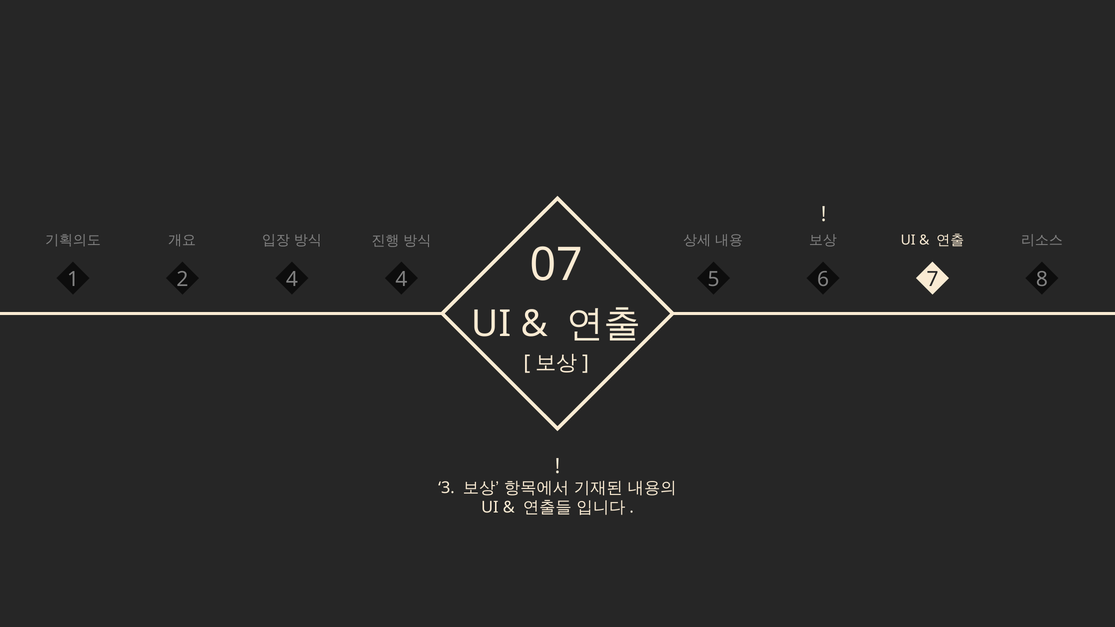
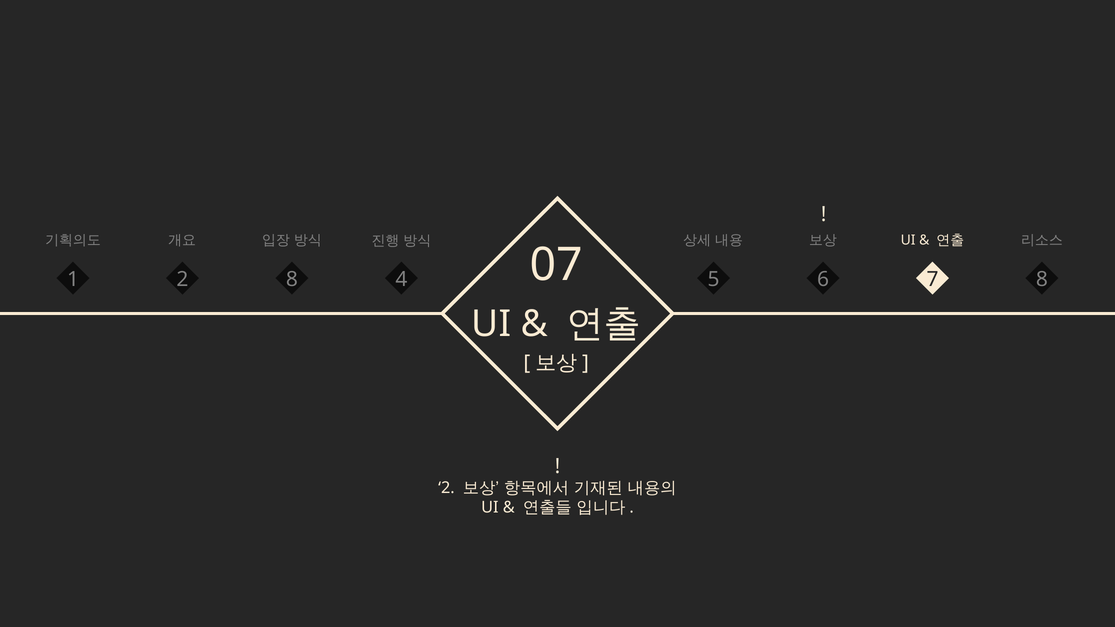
2 4: 4 -> 8
3 at (446, 488): 3 -> 2
